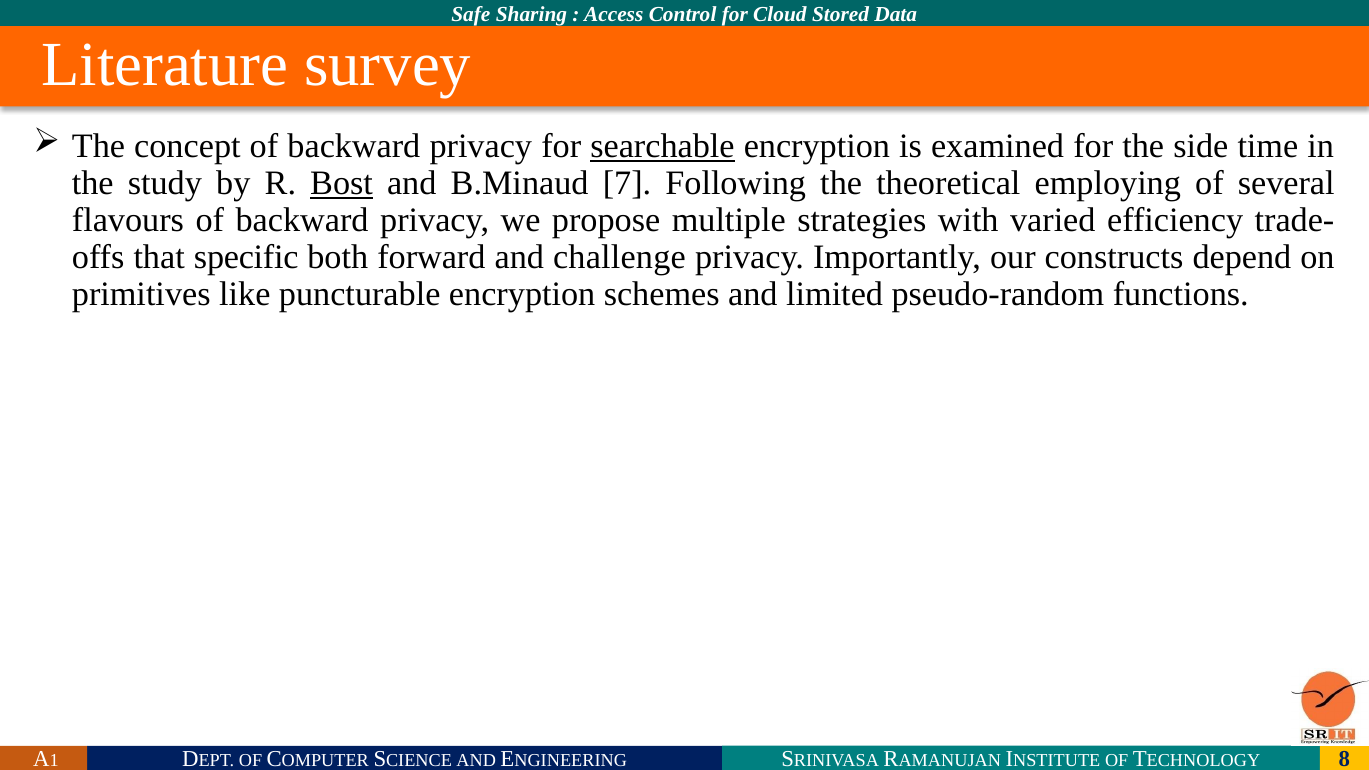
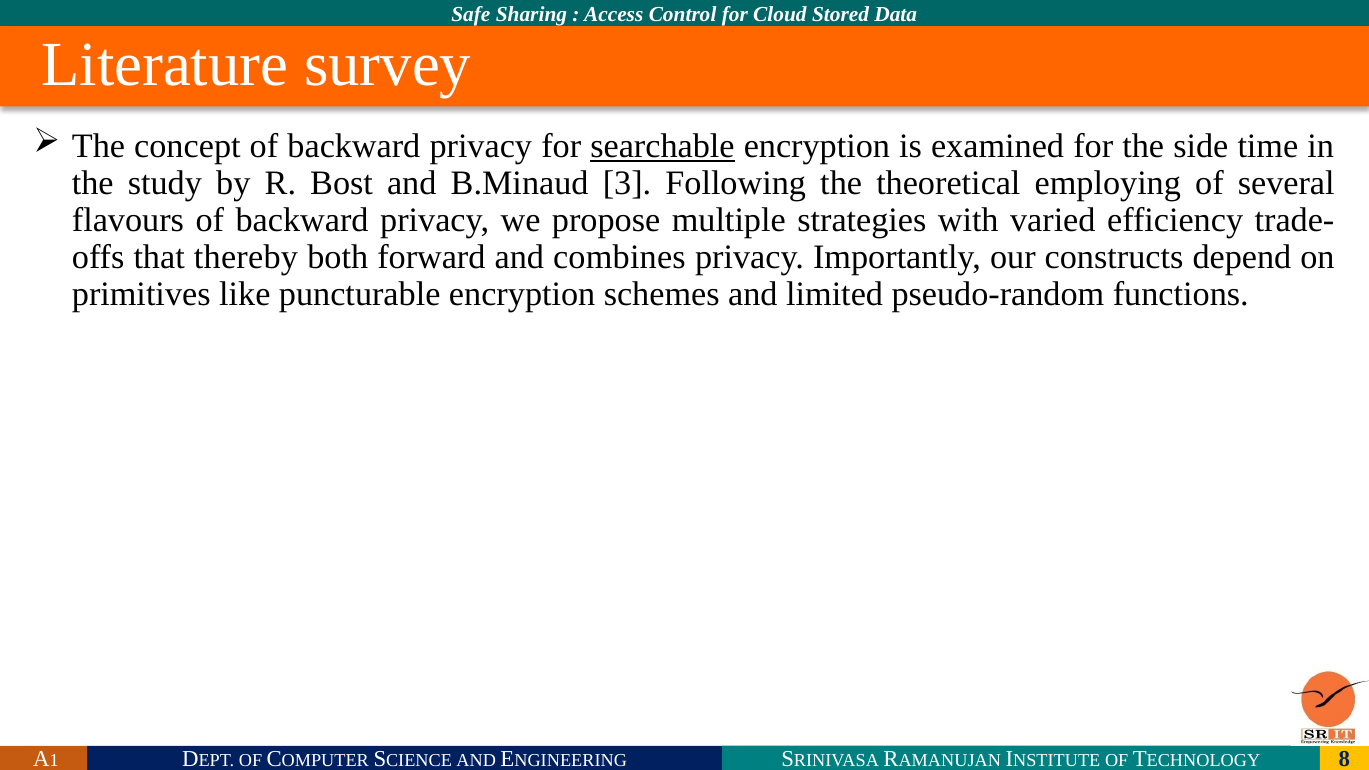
Bost underline: present -> none
7: 7 -> 3
specific: specific -> thereby
challenge: challenge -> combines
